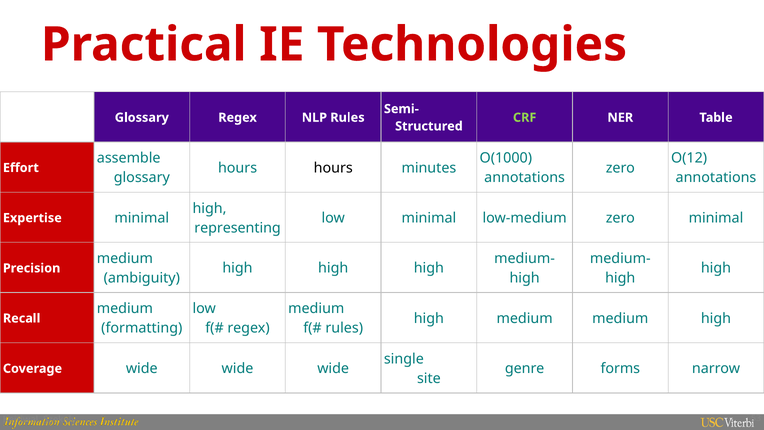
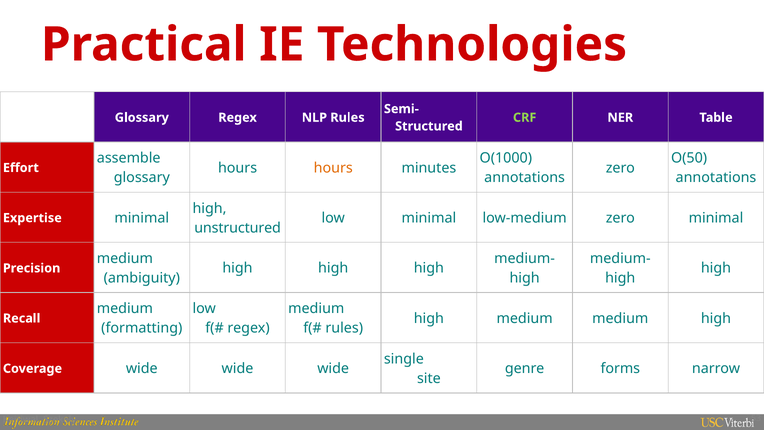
O(12: O(12 -> O(50
hours at (333, 168) colour: black -> orange
representing: representing -> unstructured
